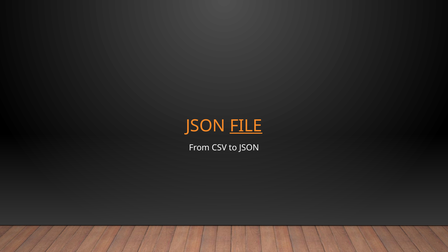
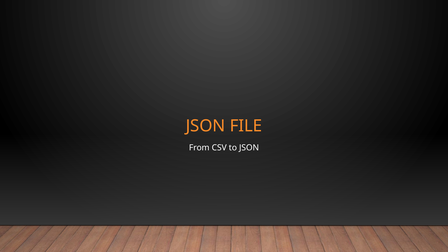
FILE underline: present -> none
